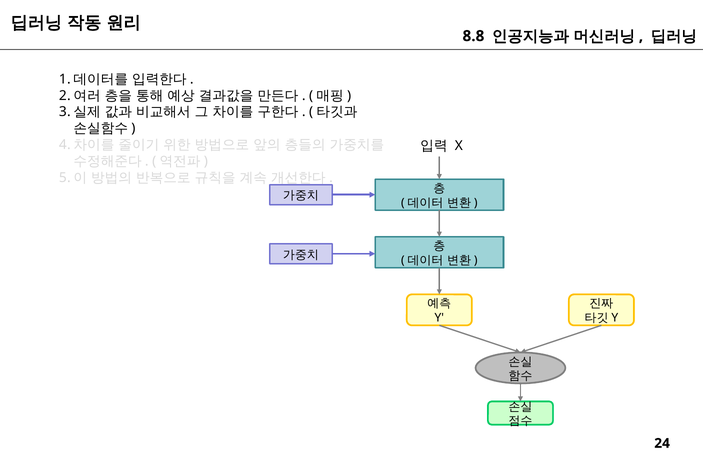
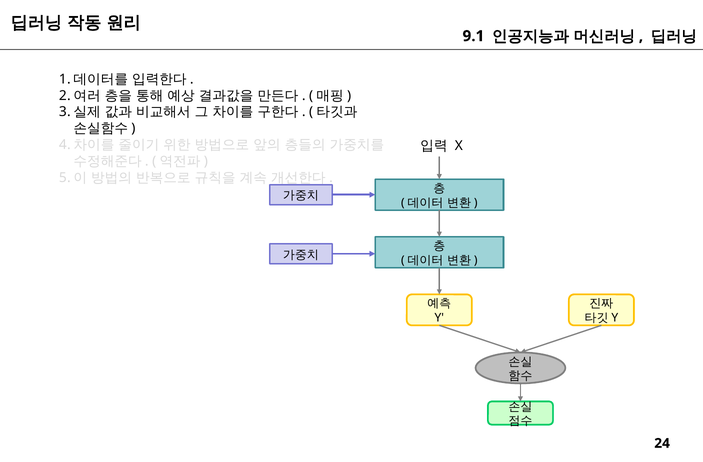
8.8: 8.8 -> 9.1
